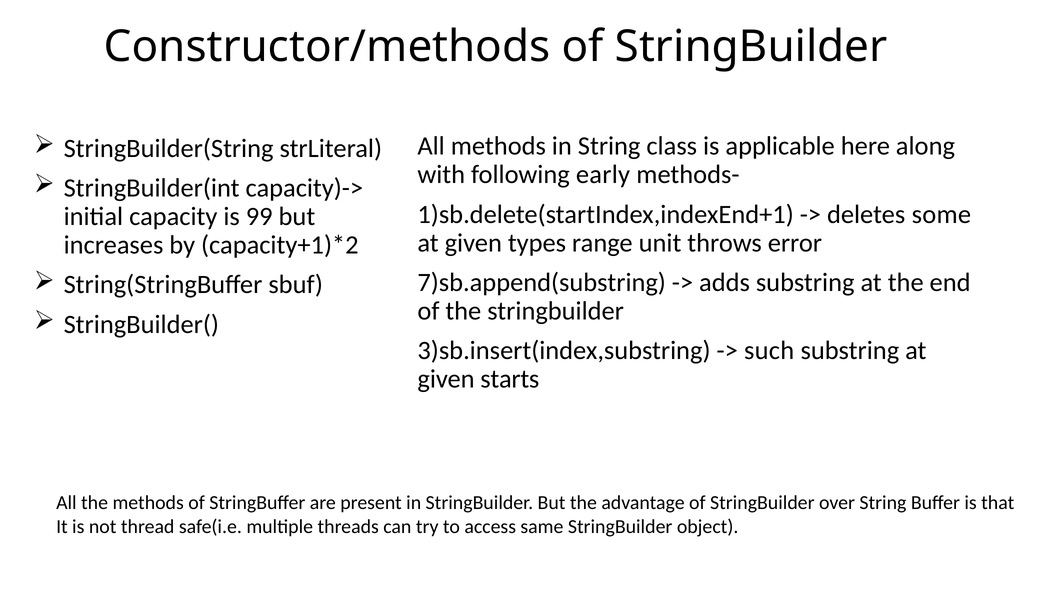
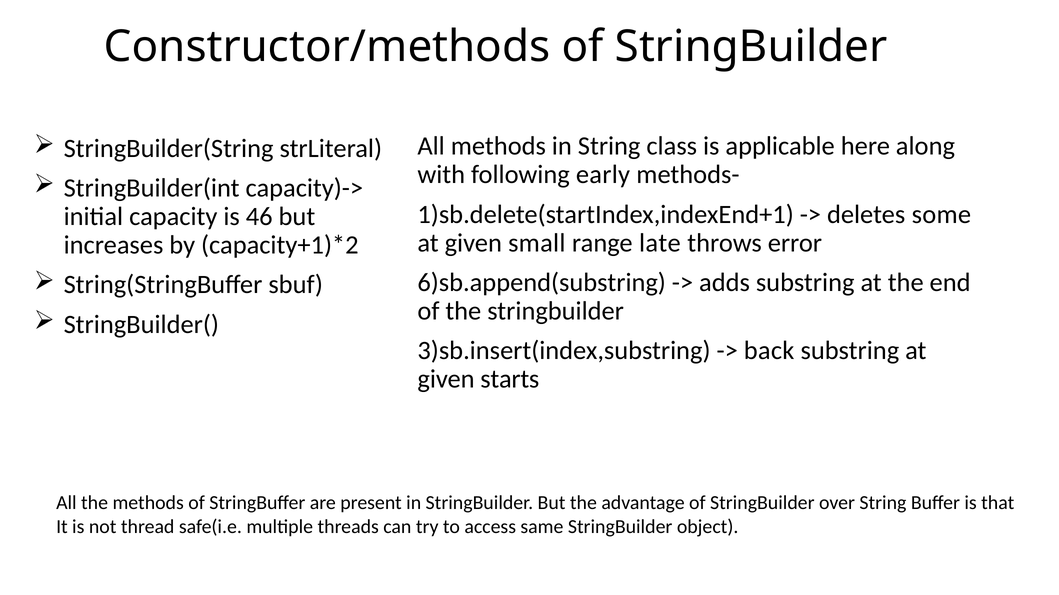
99: 99 -> 46
types: types -> small
unit: unit -> late
7)sb.append(substring: 7)sb.append(substring -> 6)sb.append(substring
such: such -> back
